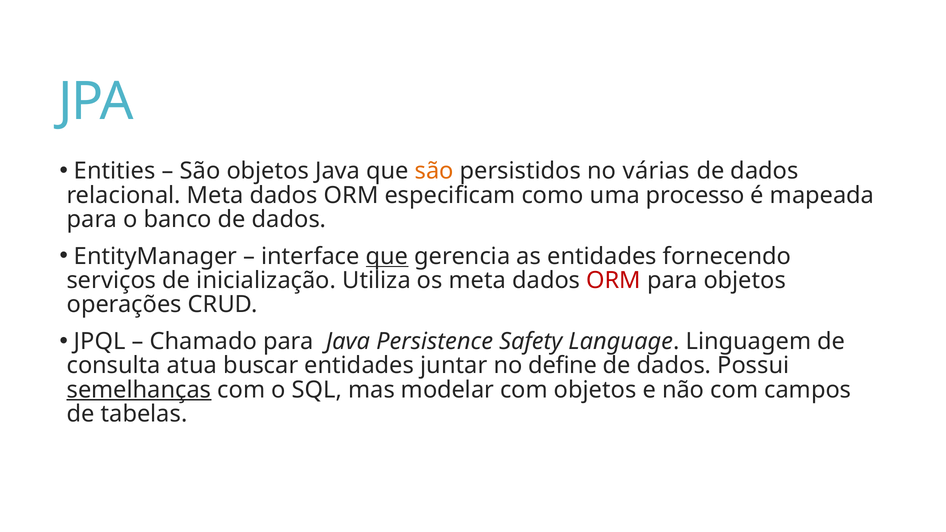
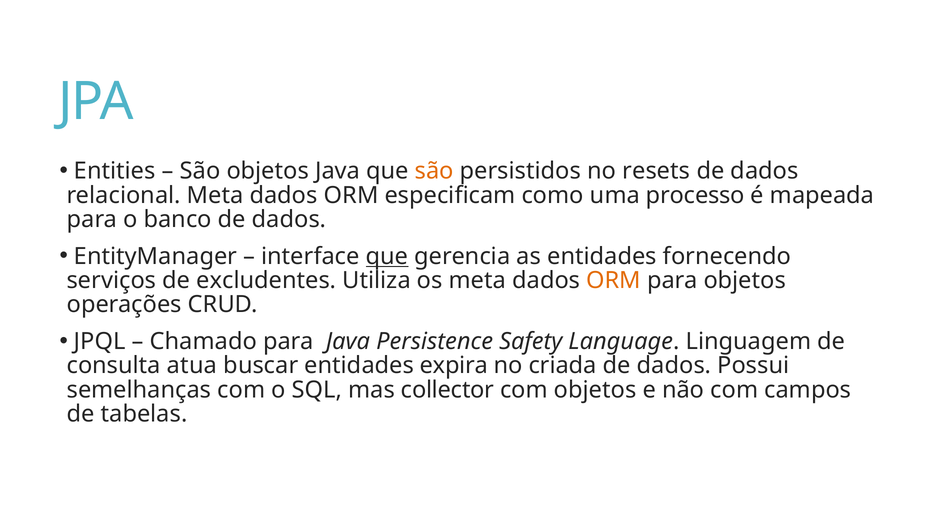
várias: várias -> resets
inicialização: inicialização -> excludentes
ORM at (614, 280) colour: red -> orange
juntar: juntar -> expira
define: define -> criada
semelhanças underline: present -> none
modelar: modelar -> collector
